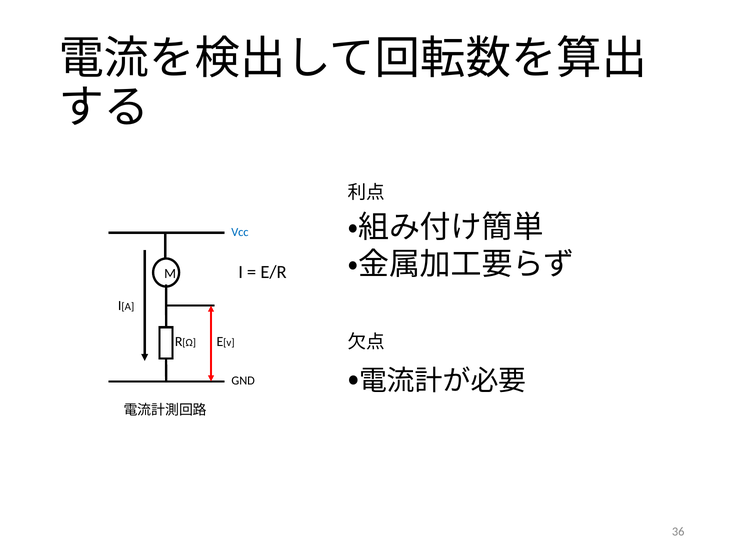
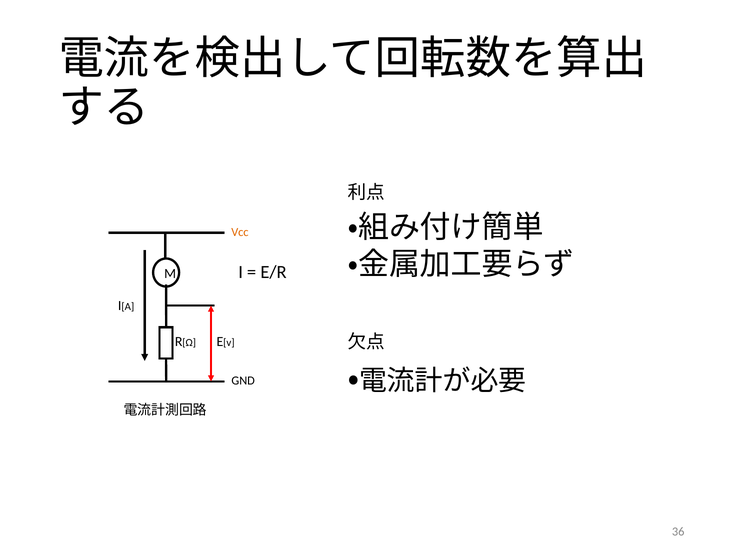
Vcc colour: blue -> orange
